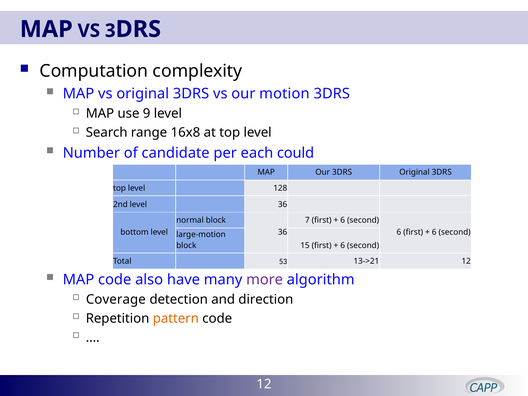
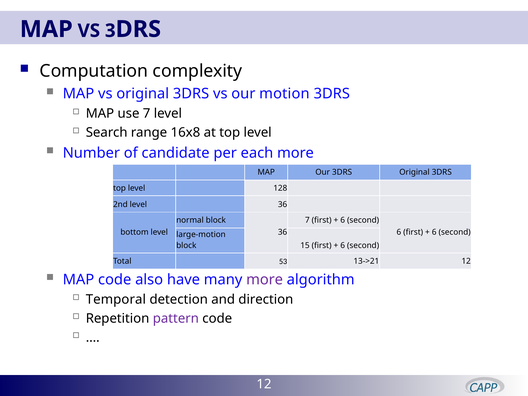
use 9: 9 -> 7
each could: could -> more
Coverage: Coverage -> Temporal
pattern colour: orange -> purple
